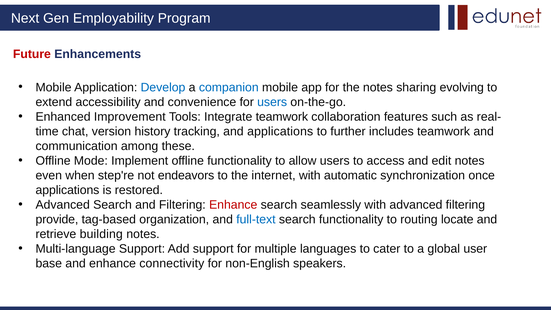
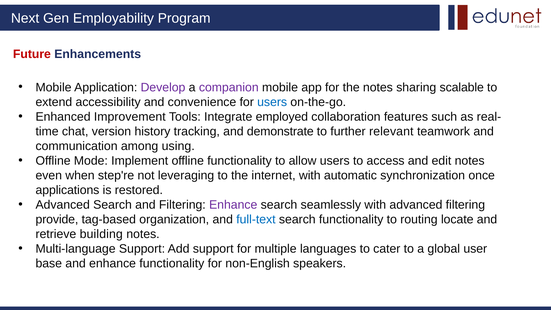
Develop colour: blue -> purple
companion colour: blue -> purple
evolving: evolving -> scalable
Integrate teamwork: teamwork -> employed
and applications: applications -> demonstrate
includes: includes -> relevant
these: these -> using
endeavors: endeavors -> leveraging
Enhance at (233, 205) colour: red -> purple
enhance connectivity: connectivity -> functionality
